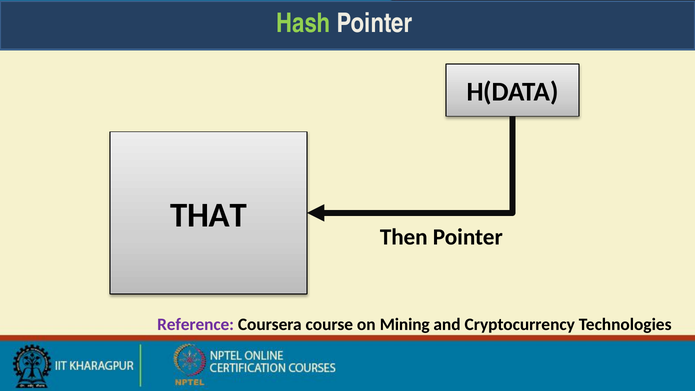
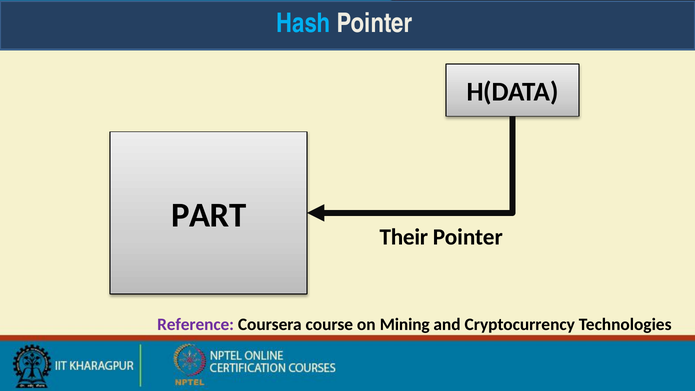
Hash colour: light green -> light blue
THAT: THAT -> PART
Then: Then -> Their
